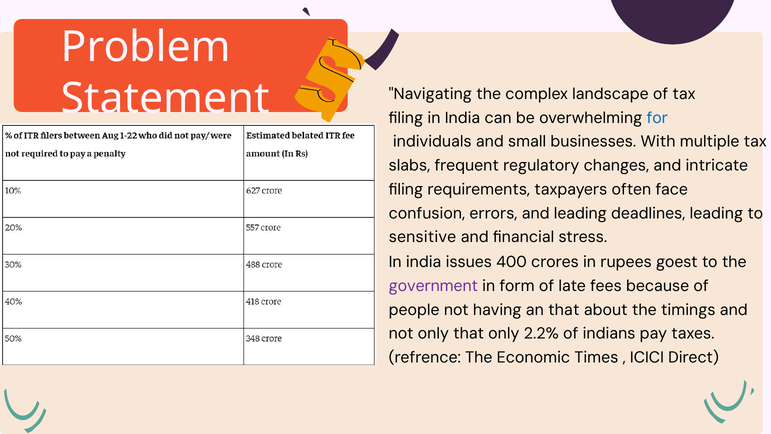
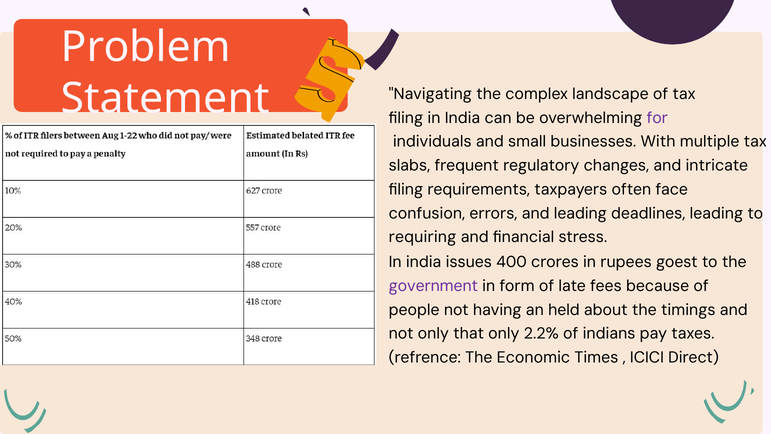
for colour: blue -> purple
sensitive: sensitive -> requiring
an that: that -> held
